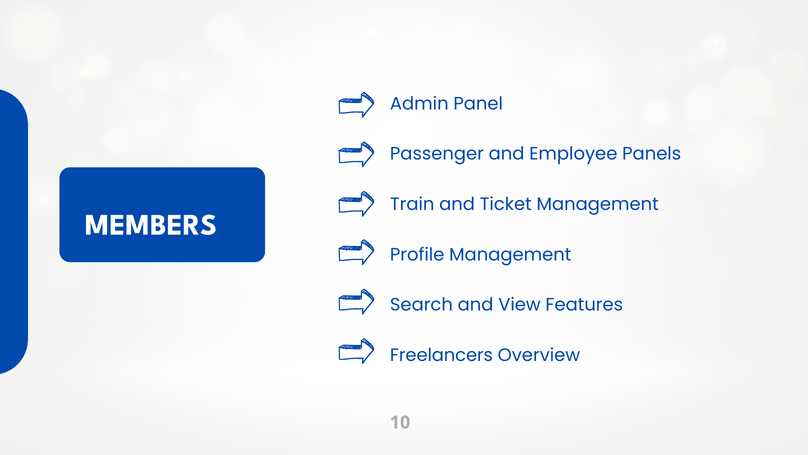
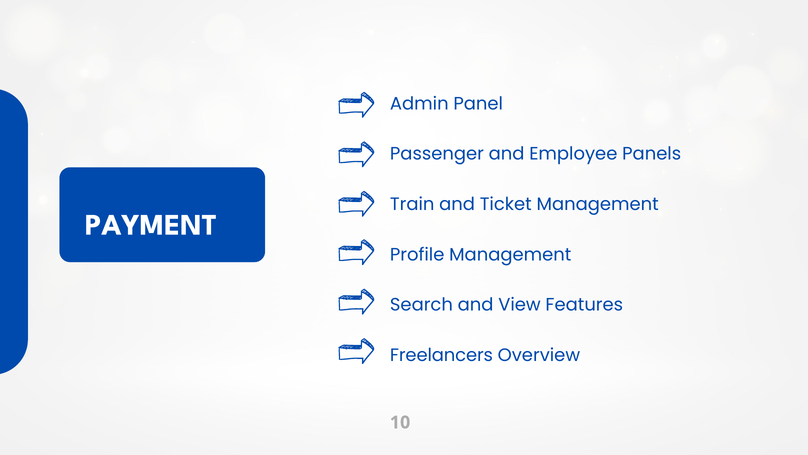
MEMBERS: MEMBERS -> PAYMENT
